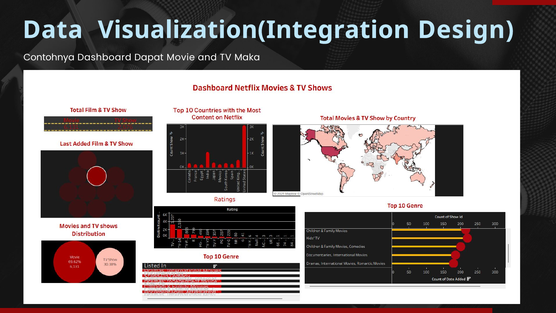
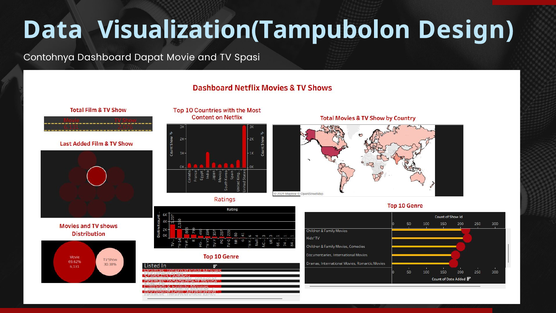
Visualization(Integration: Visualization(Integration -> Visualization(Tampubolon
Maka: Maka -> Spasi
